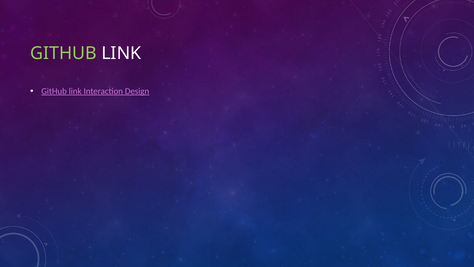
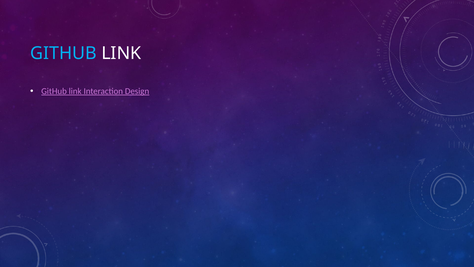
GITHUB at (63, 53) colour: light green -> light blue
